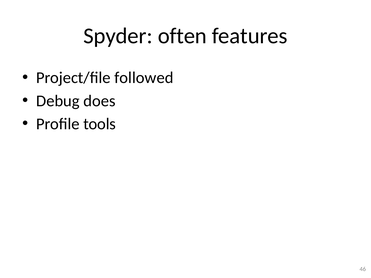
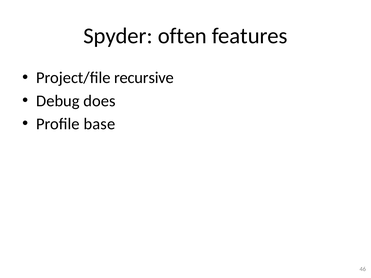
followed: followed -> recursive
tools: tools -> base
